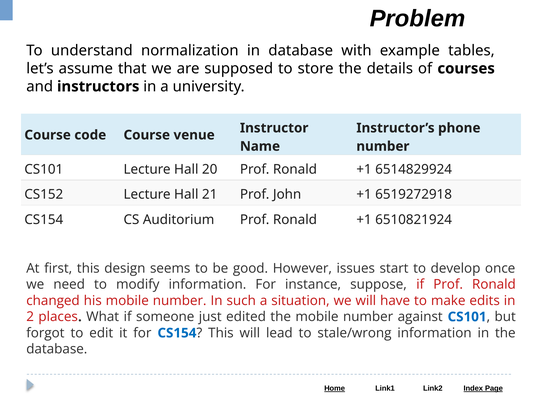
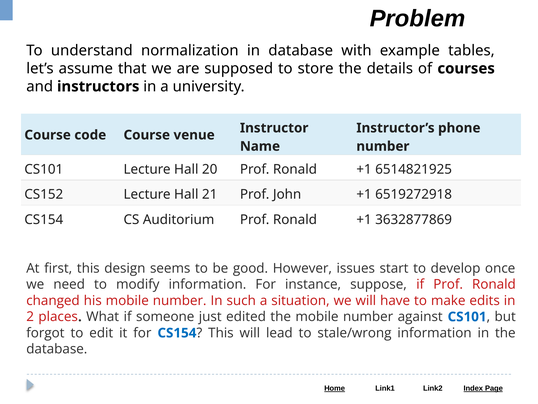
6514829924: 6514829924 -> 6514821925
6510821924: 6510821924 -> 3632877869
